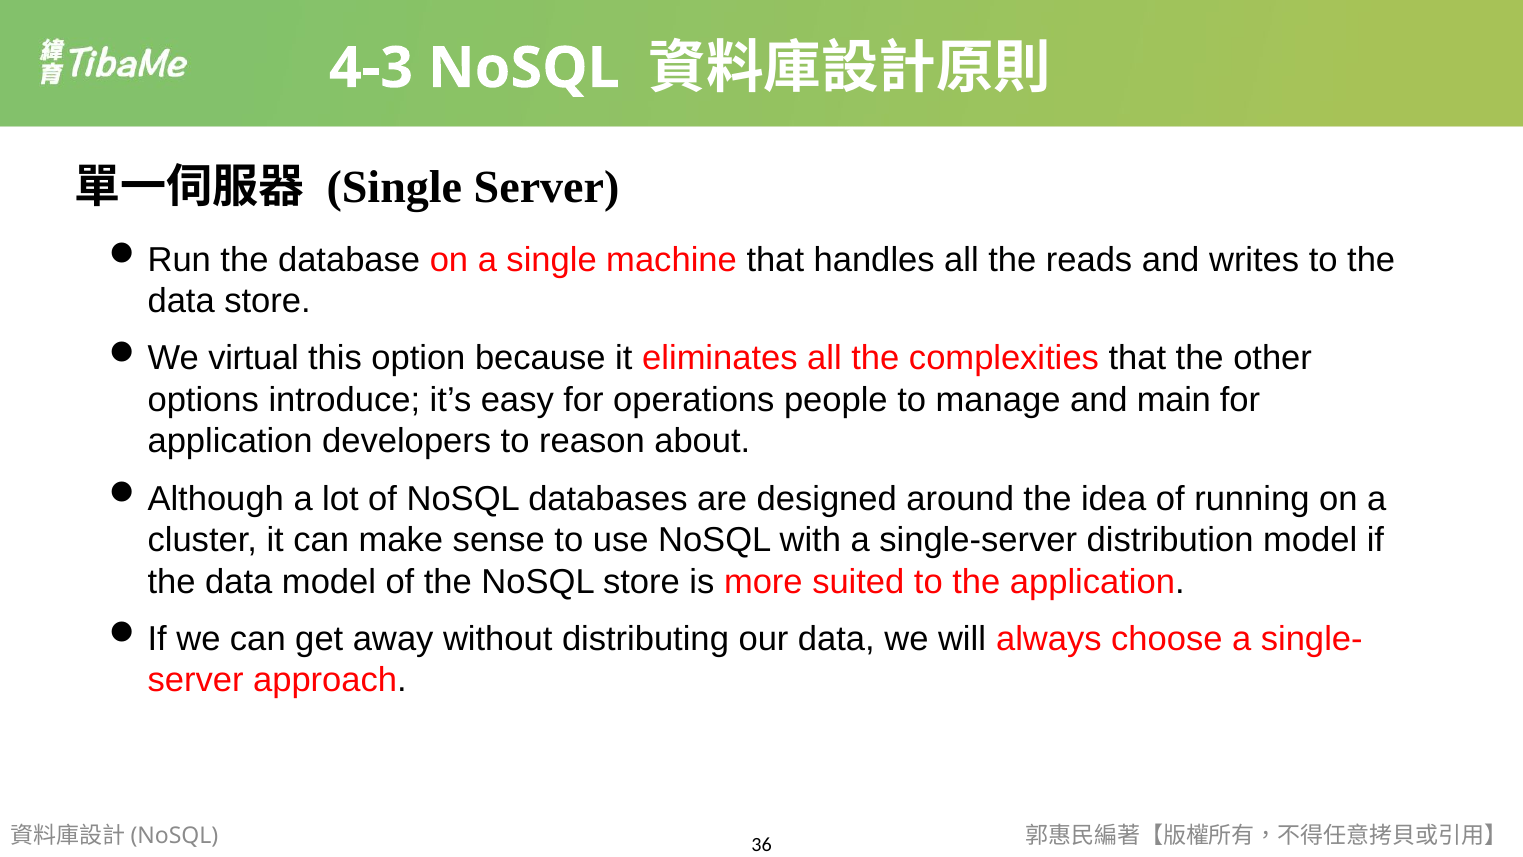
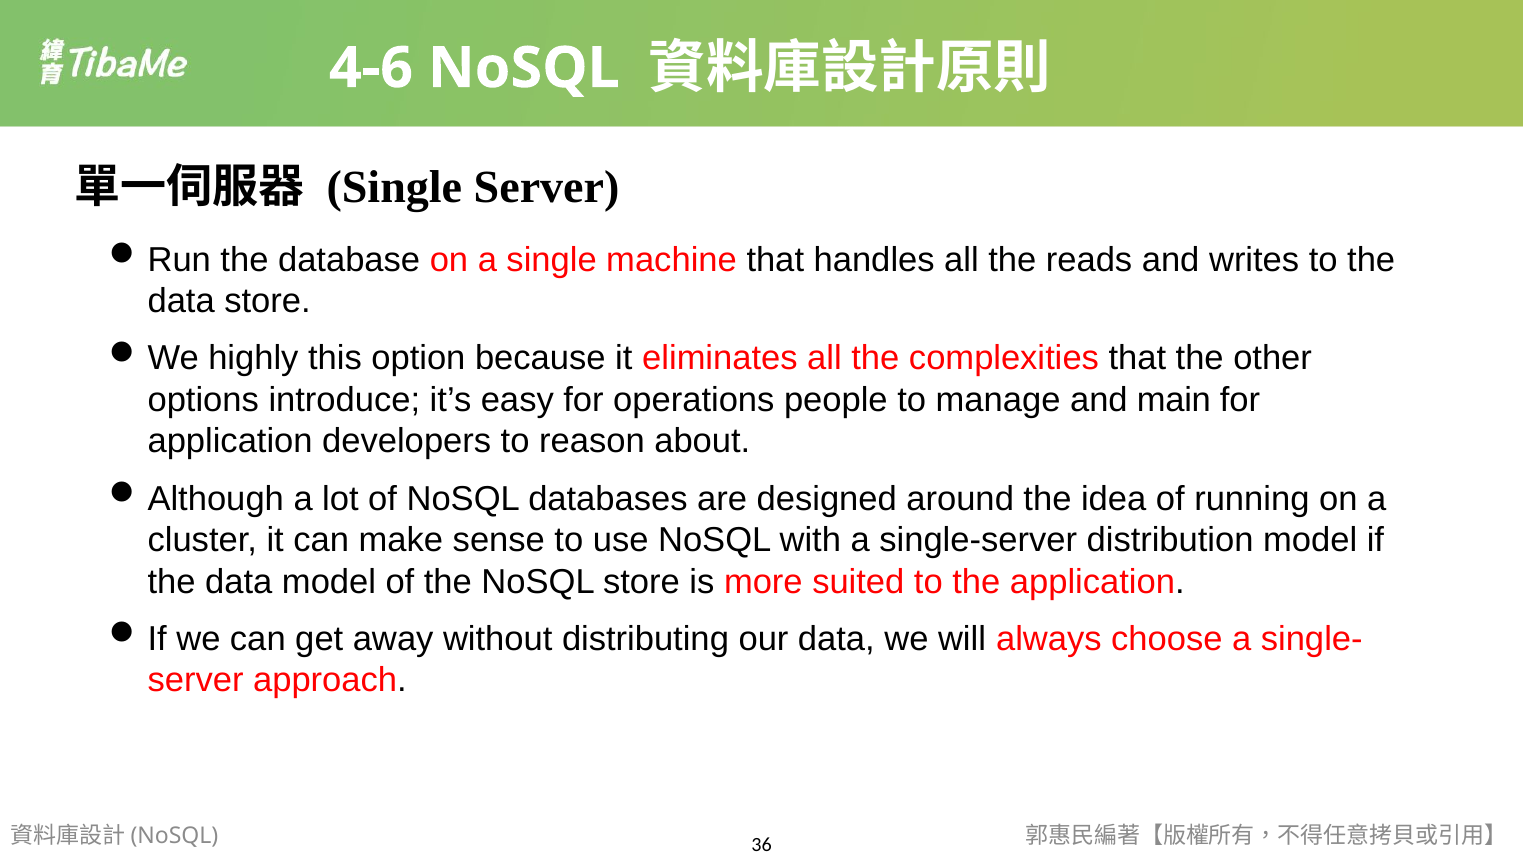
4-3: 4-3 -> 4-6
virtual: virtual -> highly
